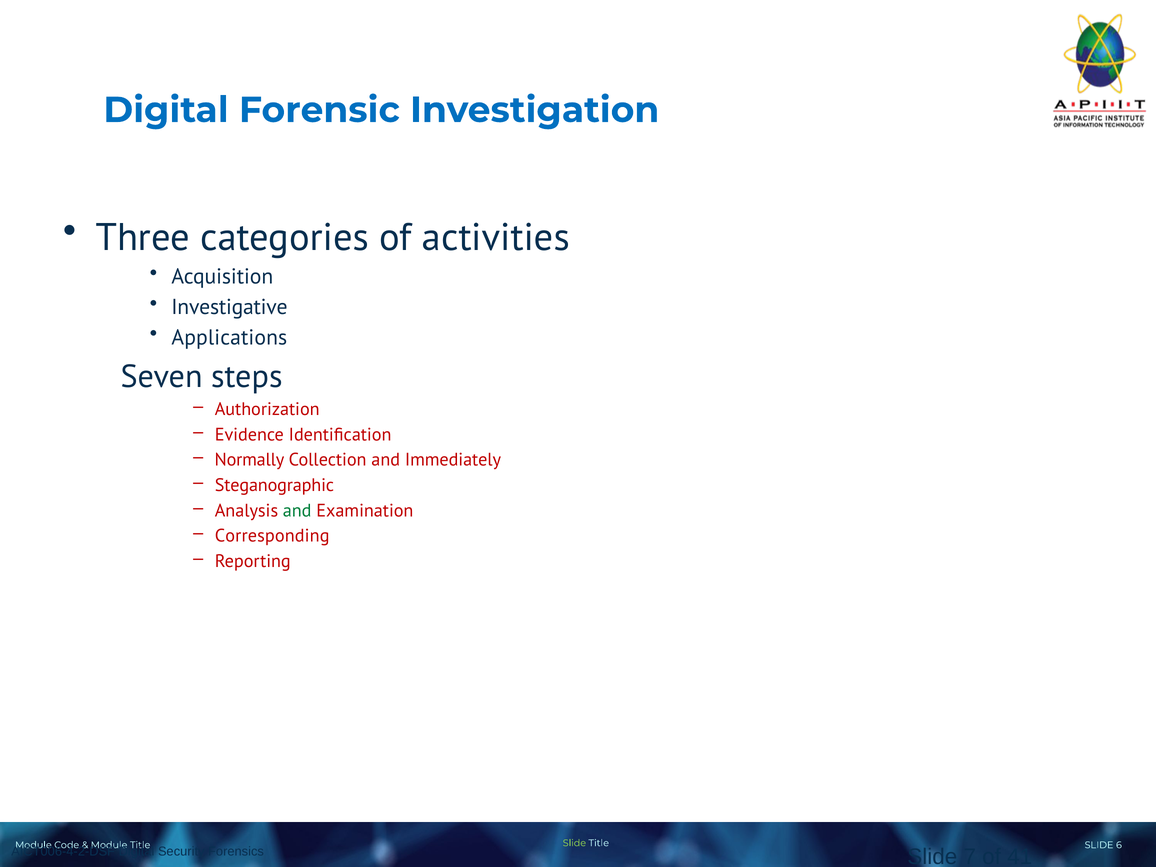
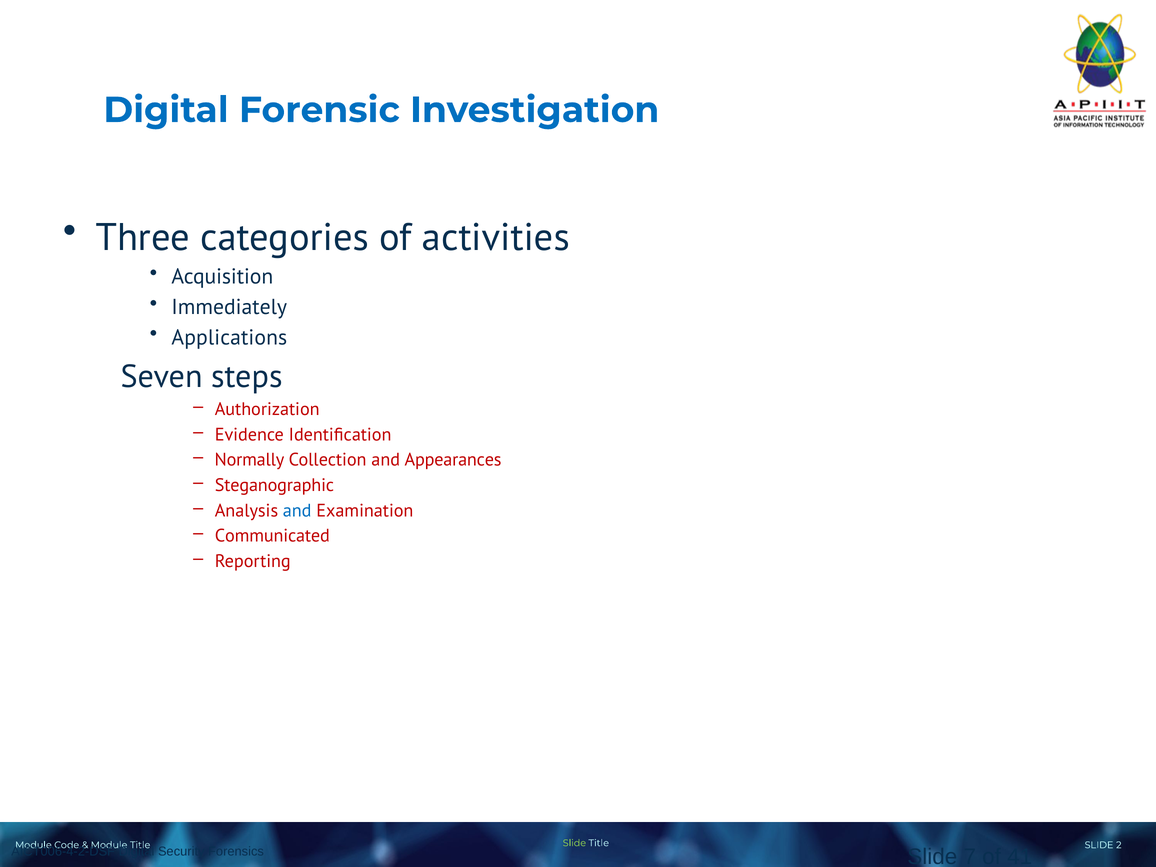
Investigative: Investigative -> Immediately
Immediately: Immediately -> Appearances
and at (297, 511) colour: green -> blue
Corresponding: Corresponding -> Communicated
6: 6 -> 2
